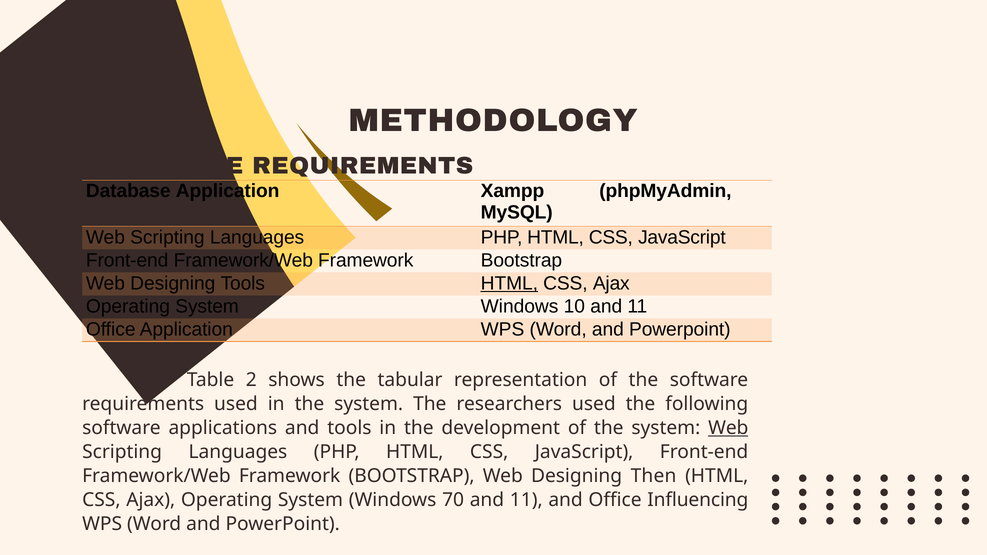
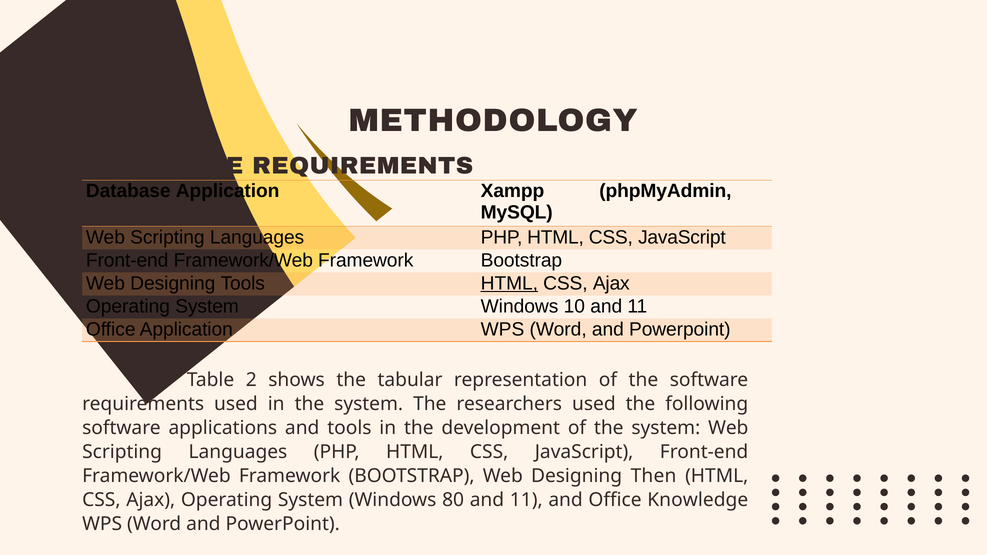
Web at (728, 428) underline: present -> none
70: 70 -> 80
Influencing: Influencing -> Knowledge
